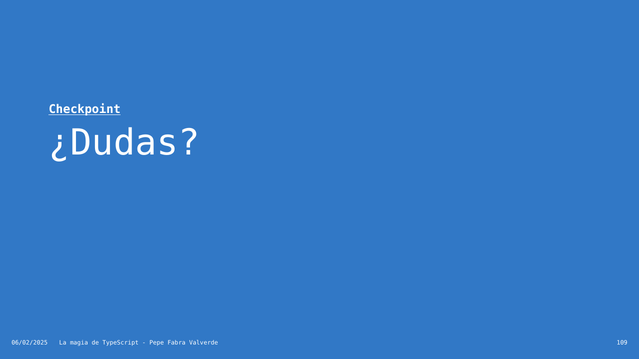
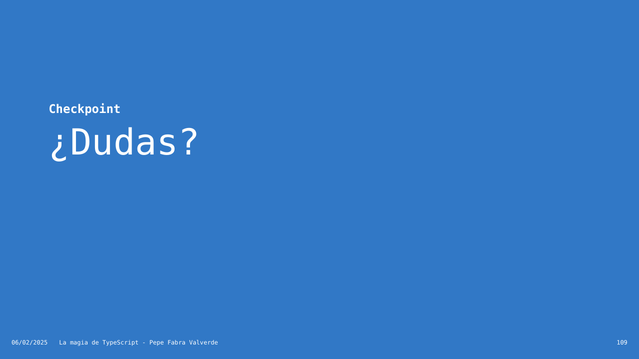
Checkpoint underline: present -> none
